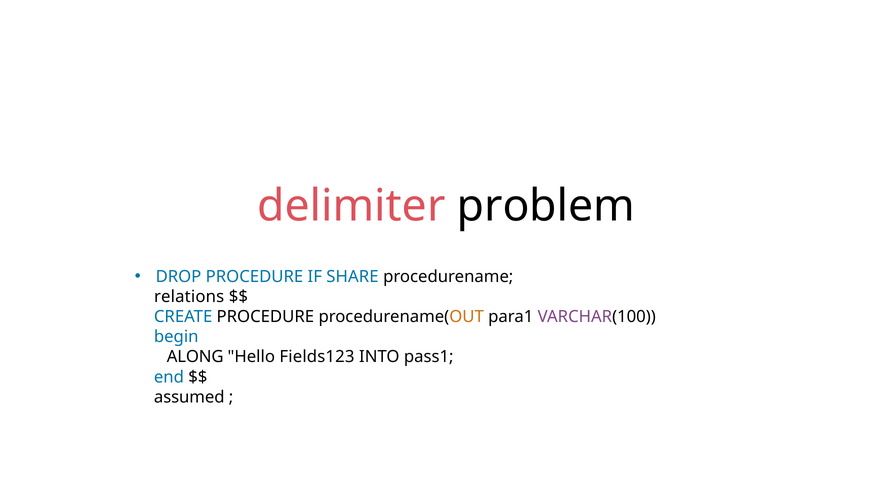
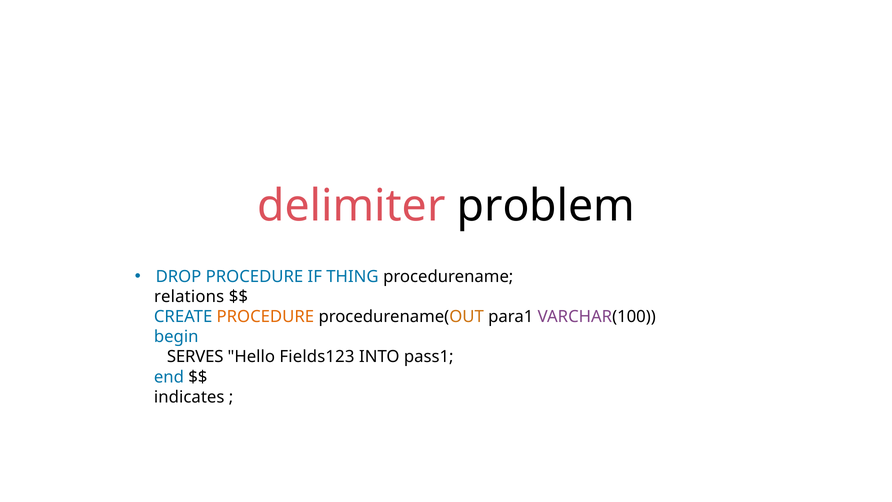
SHARE: SHARE -> THING
PROCEDURE at (265, 317) colour: black -> orange
ALONG: ALONG -> SERVES
assumed: assumed -> indicates
